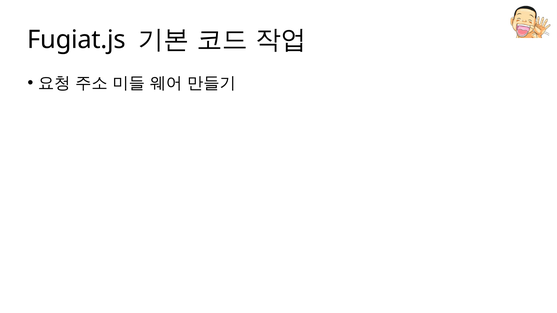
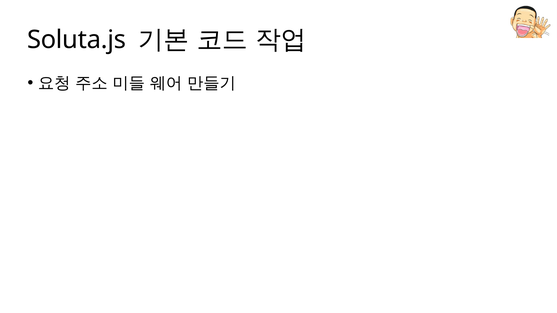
Fugiat.js: Fugiat.js -> Soluta.js
